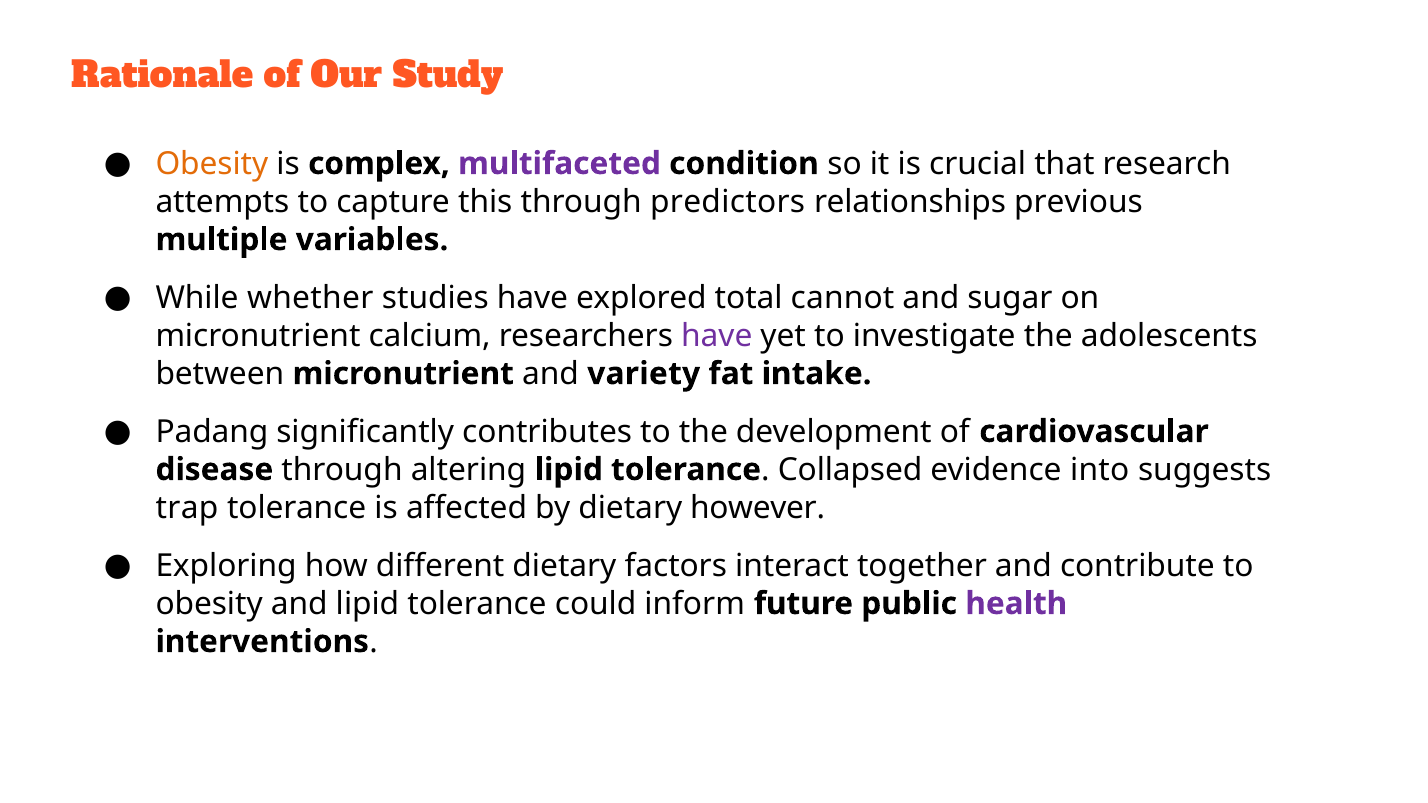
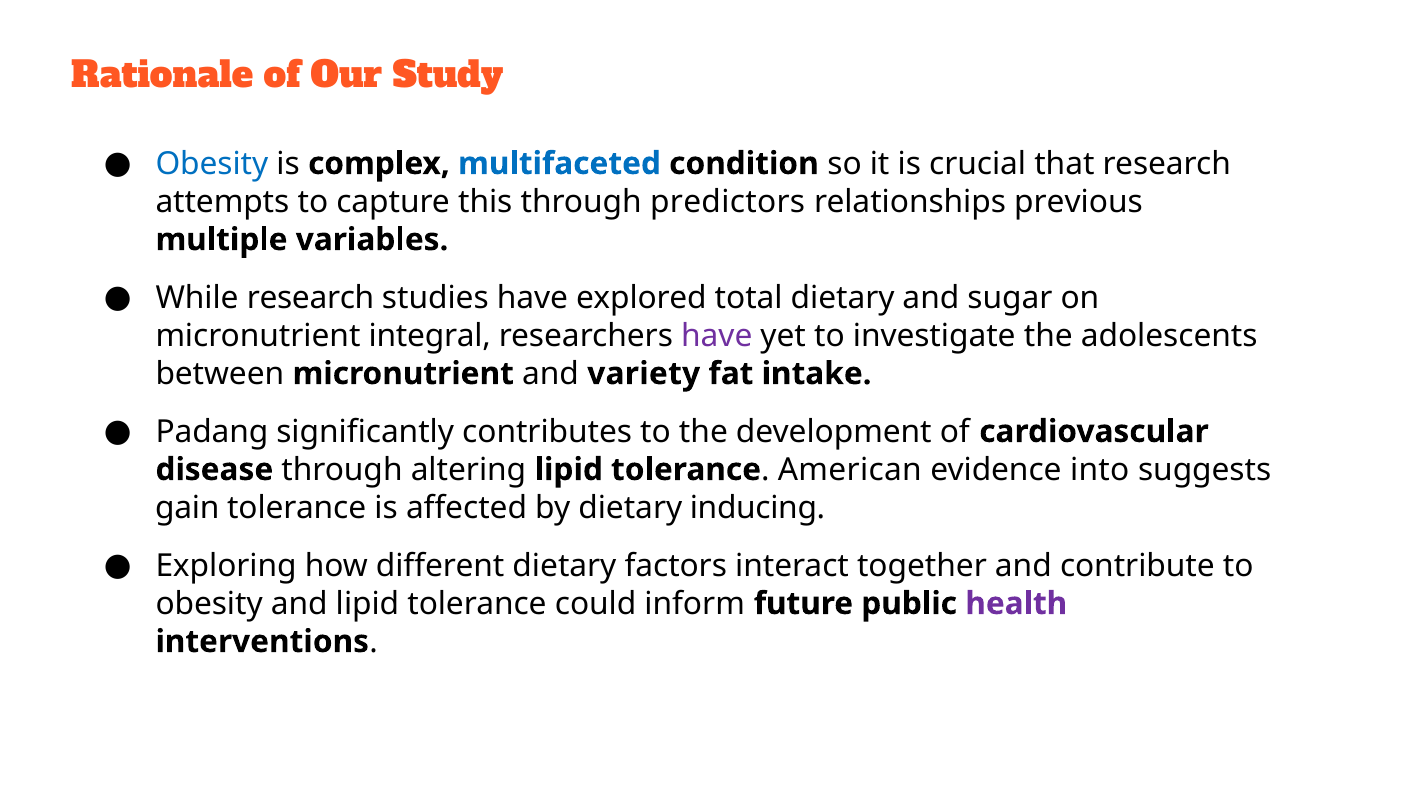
Obesity at (212, 164) colour: orange -> blue
multifaceted colour: purple -> blue
While whether: whether -> research
total cannot: cannot -> dietary
calcium: calcium -> integral
Collapsed: Collapsed -> American
trap: trap -> gain
however: however -> inducing
